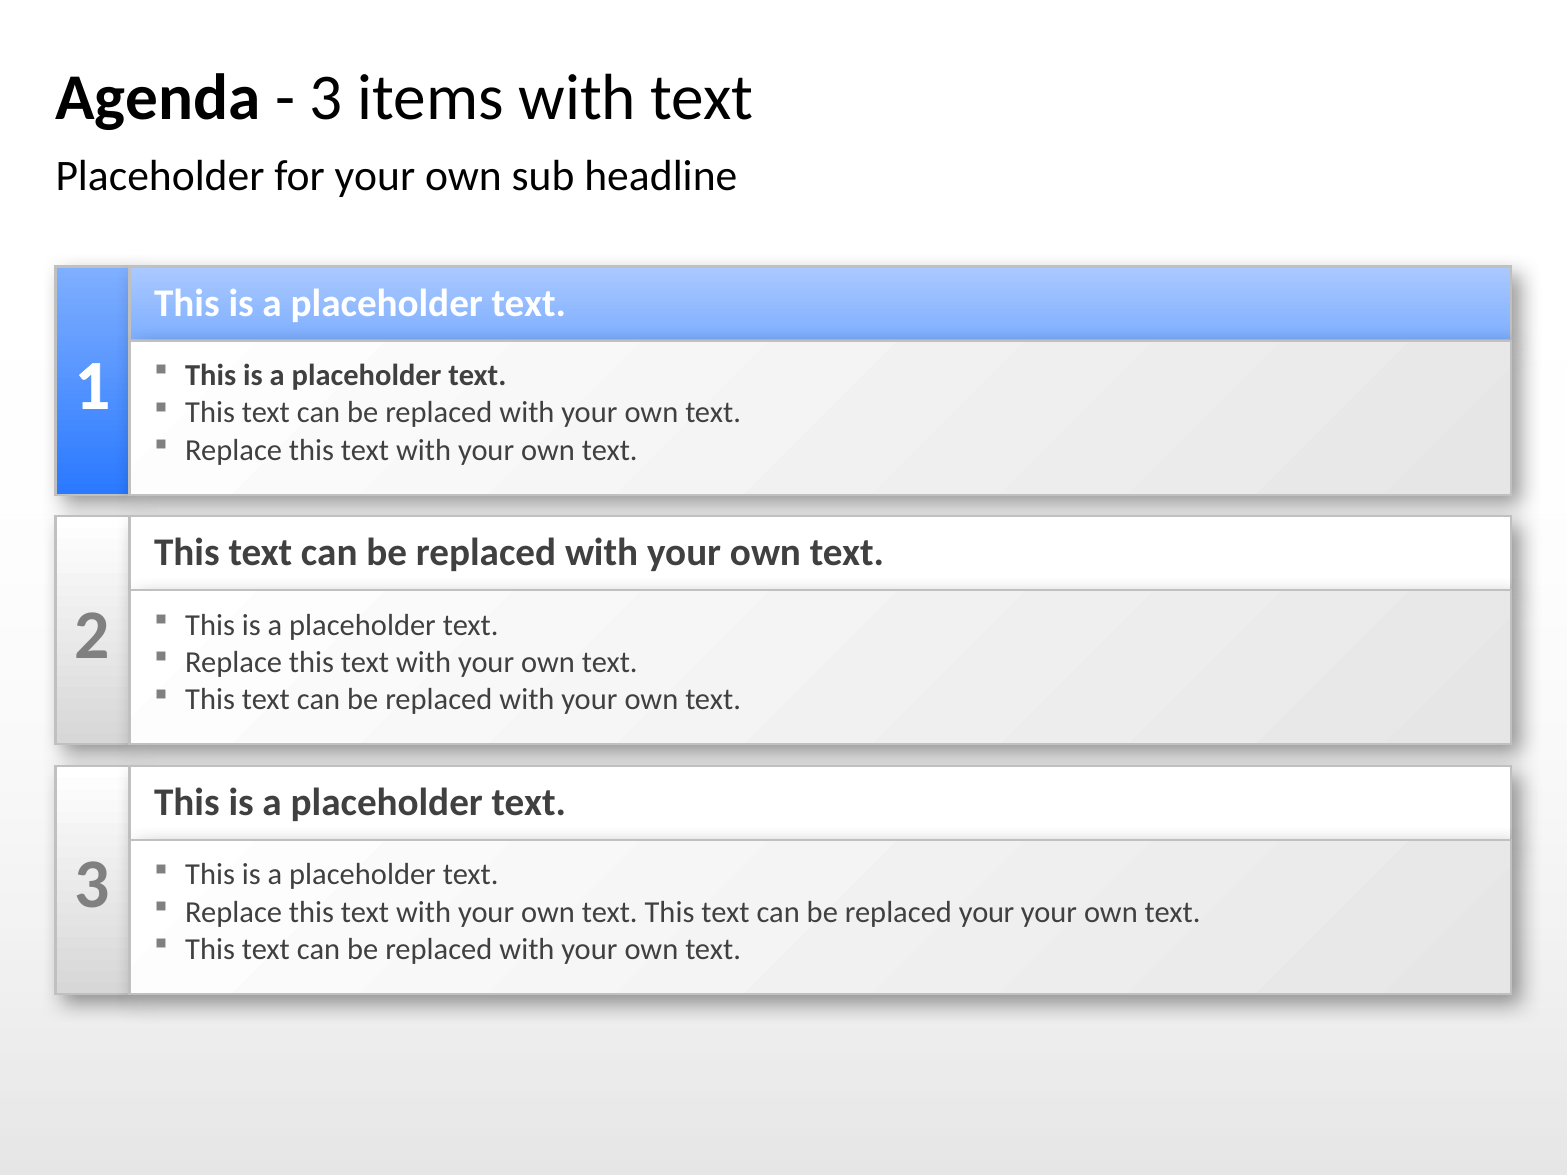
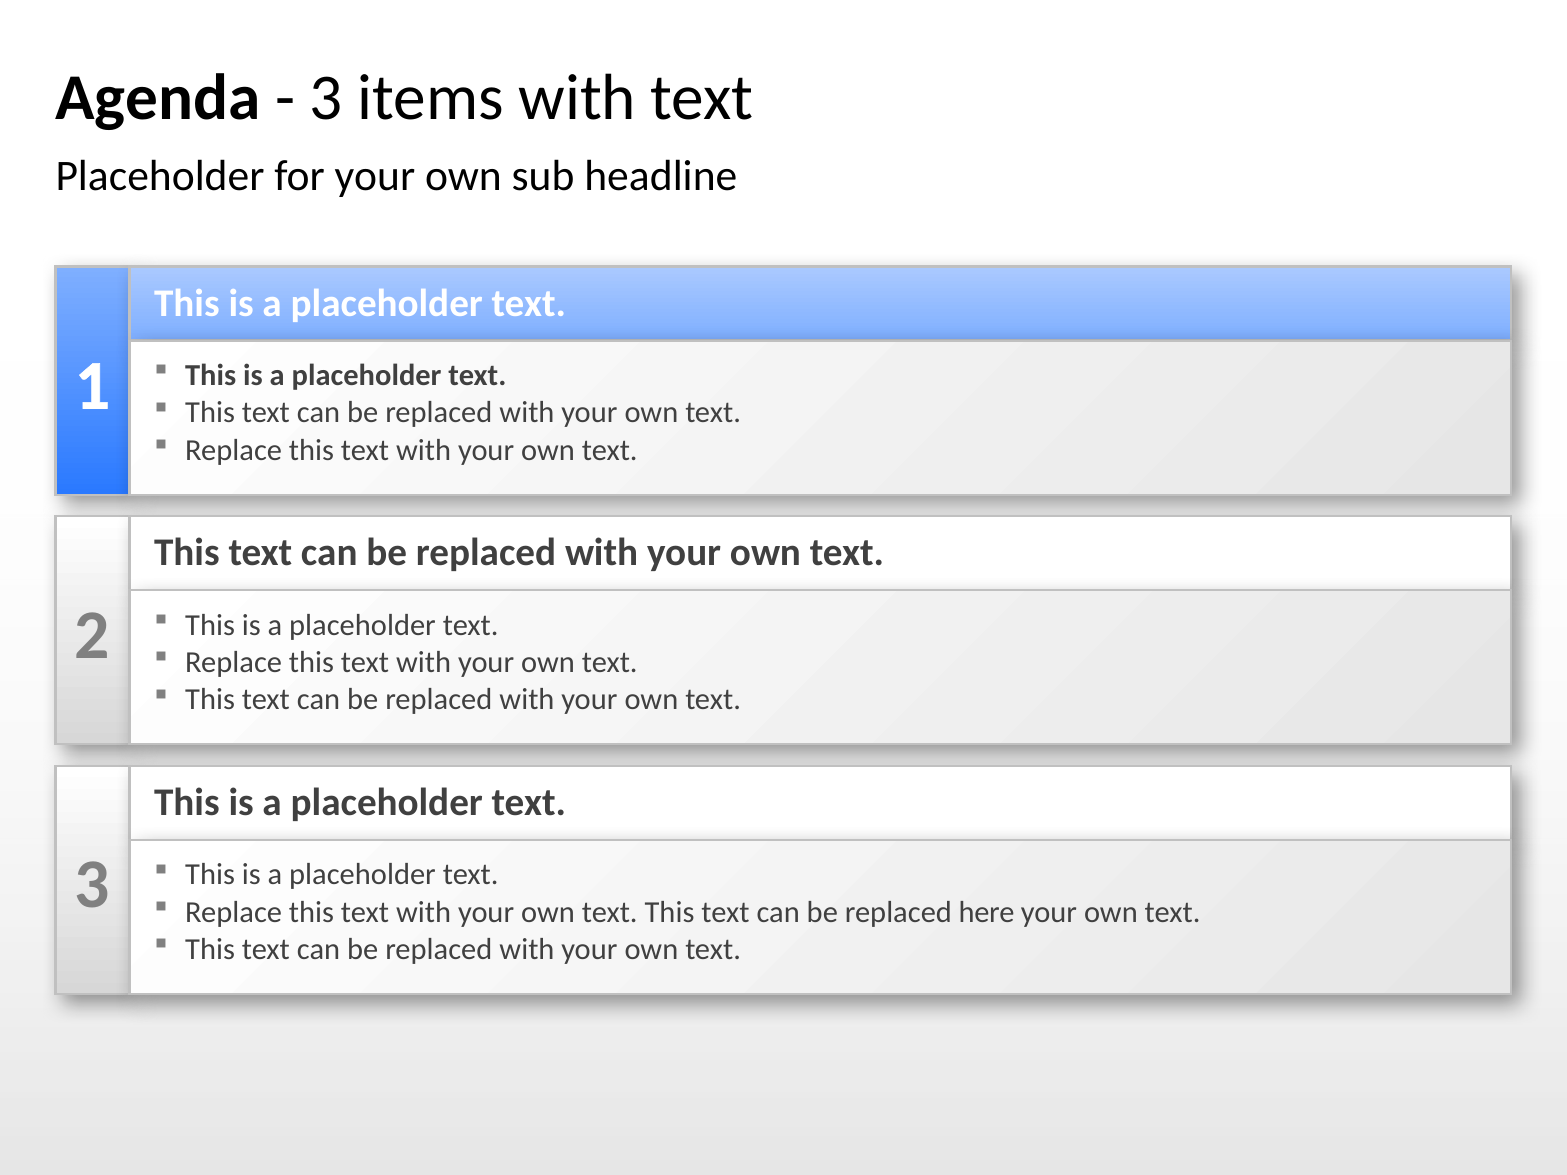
replaced your: your -> here
